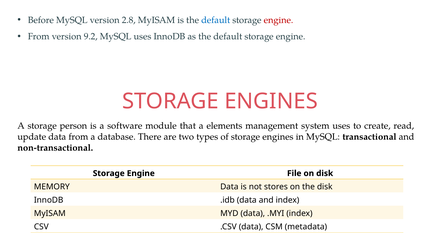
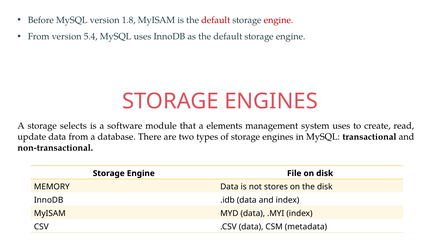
2.8: 2.8 -> 1.8
default at (216, 20) colour: blue -> red
9.2: 9.2 -> 5.4
person: person -> selects
